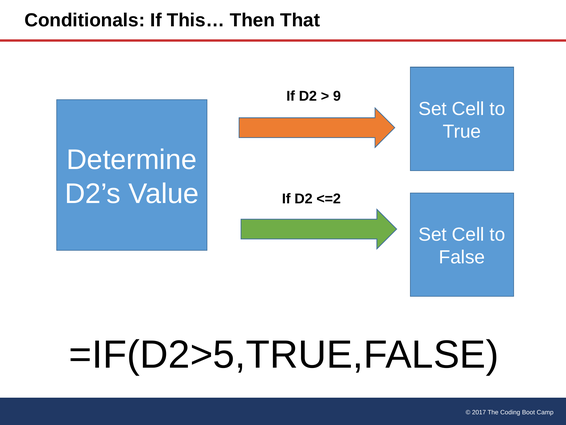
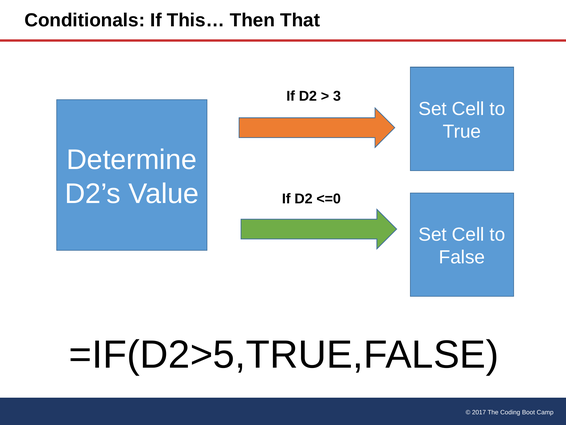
9: 9 -> 3
<=2: <=2 -> <=0
